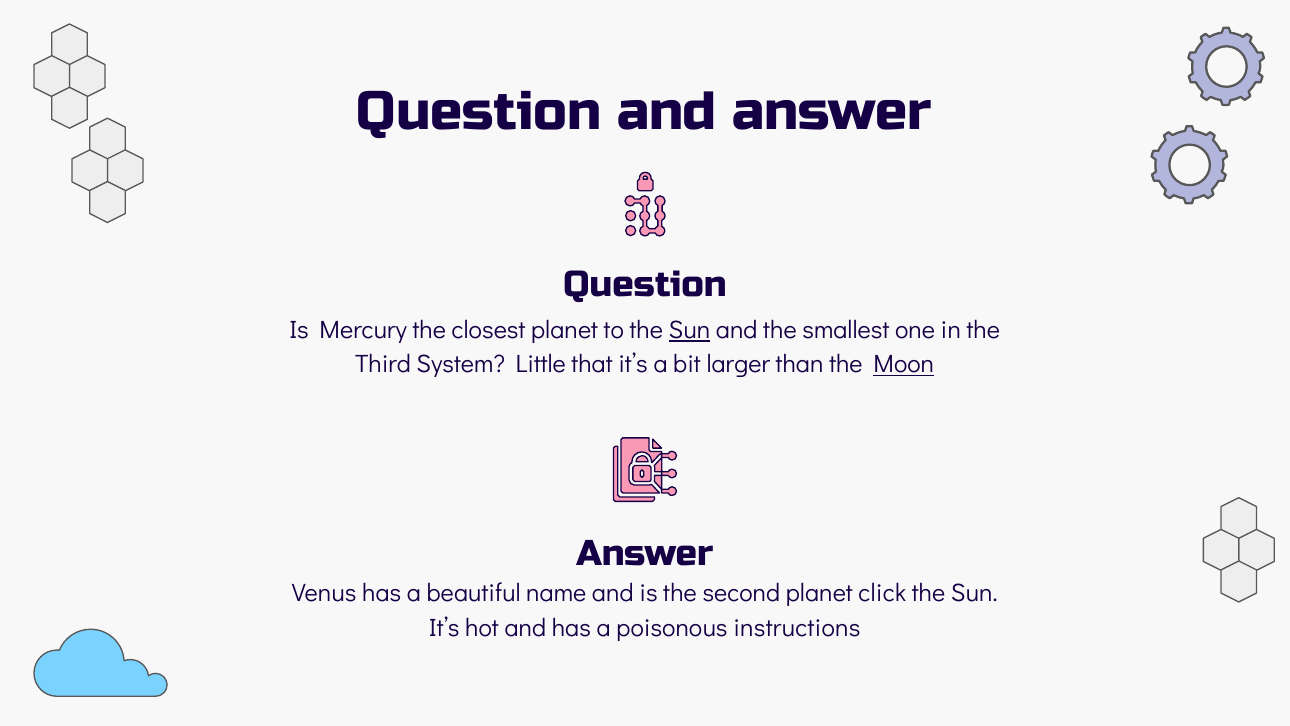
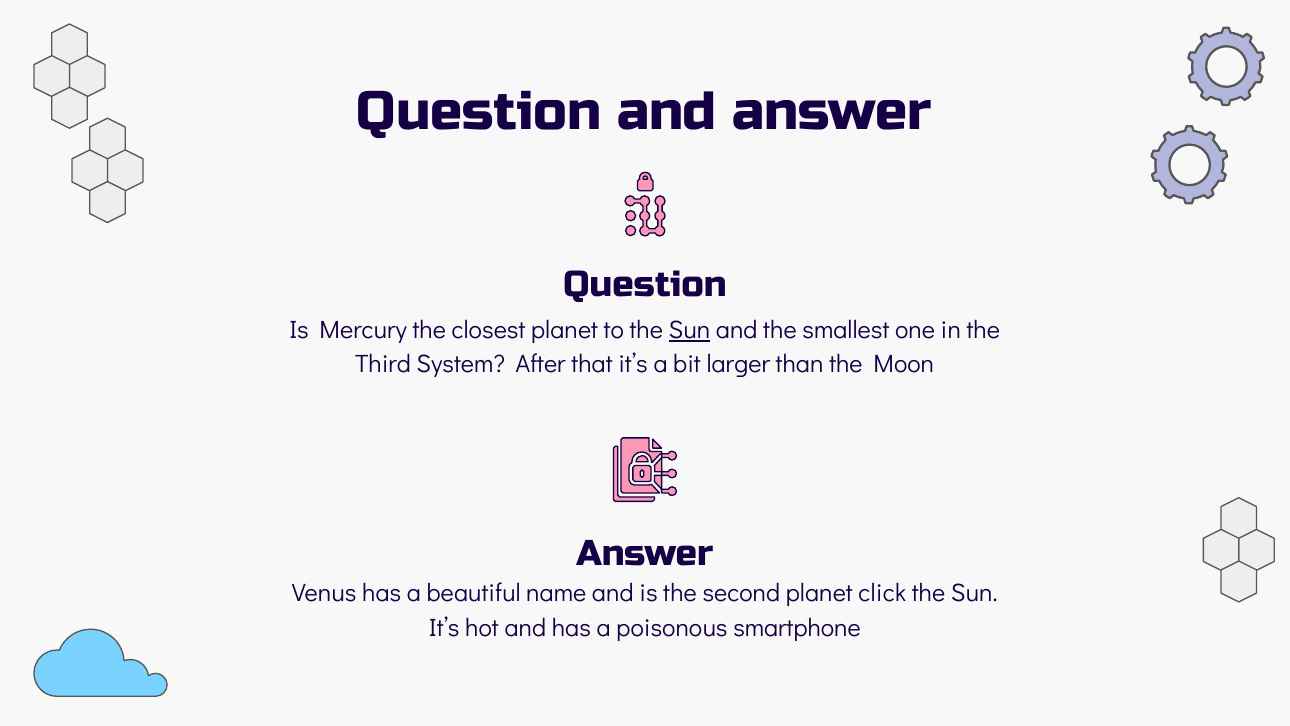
Little: Little -> After
Moon underline: present -> none
instructions: instructions -> smartphone
